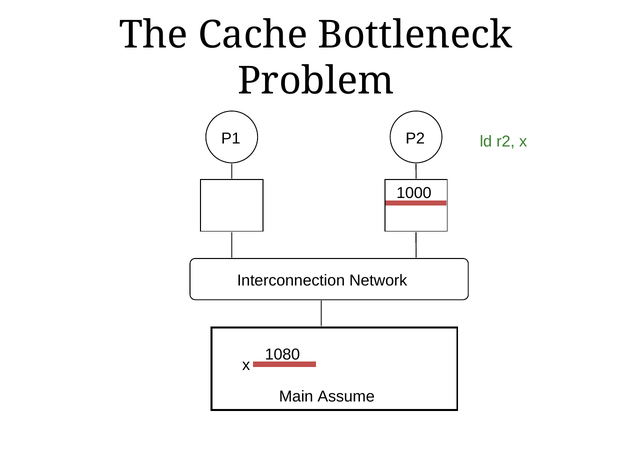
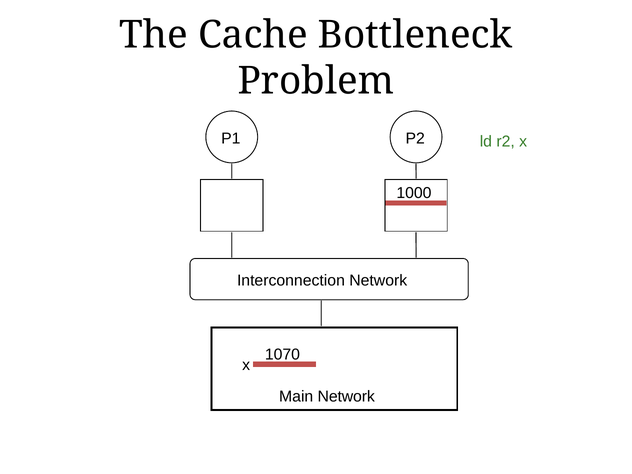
1080: 1080 -> 1070
Main Assume: Assume -> Network
